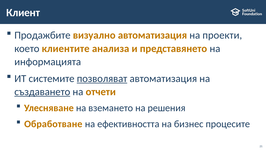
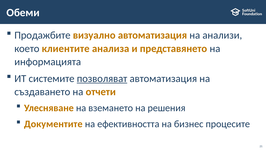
Клиент: Клиент -> Обеми
проекти: проекти -> анализи
създаването underline: present -> none
Обработване: Обработване -> Документите
